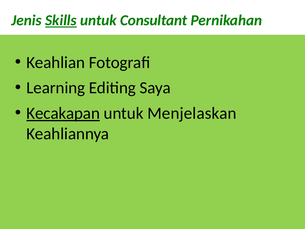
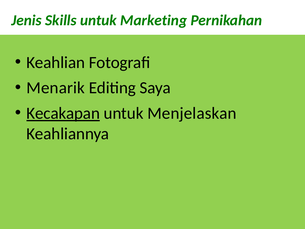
Skills underline: present -> none
Consultant: Consultant -> Marketing
Learning: Learning -> Menarik
